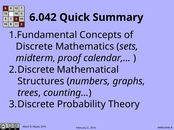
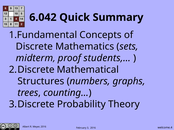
calendar,…: calendar,… -> students,…
